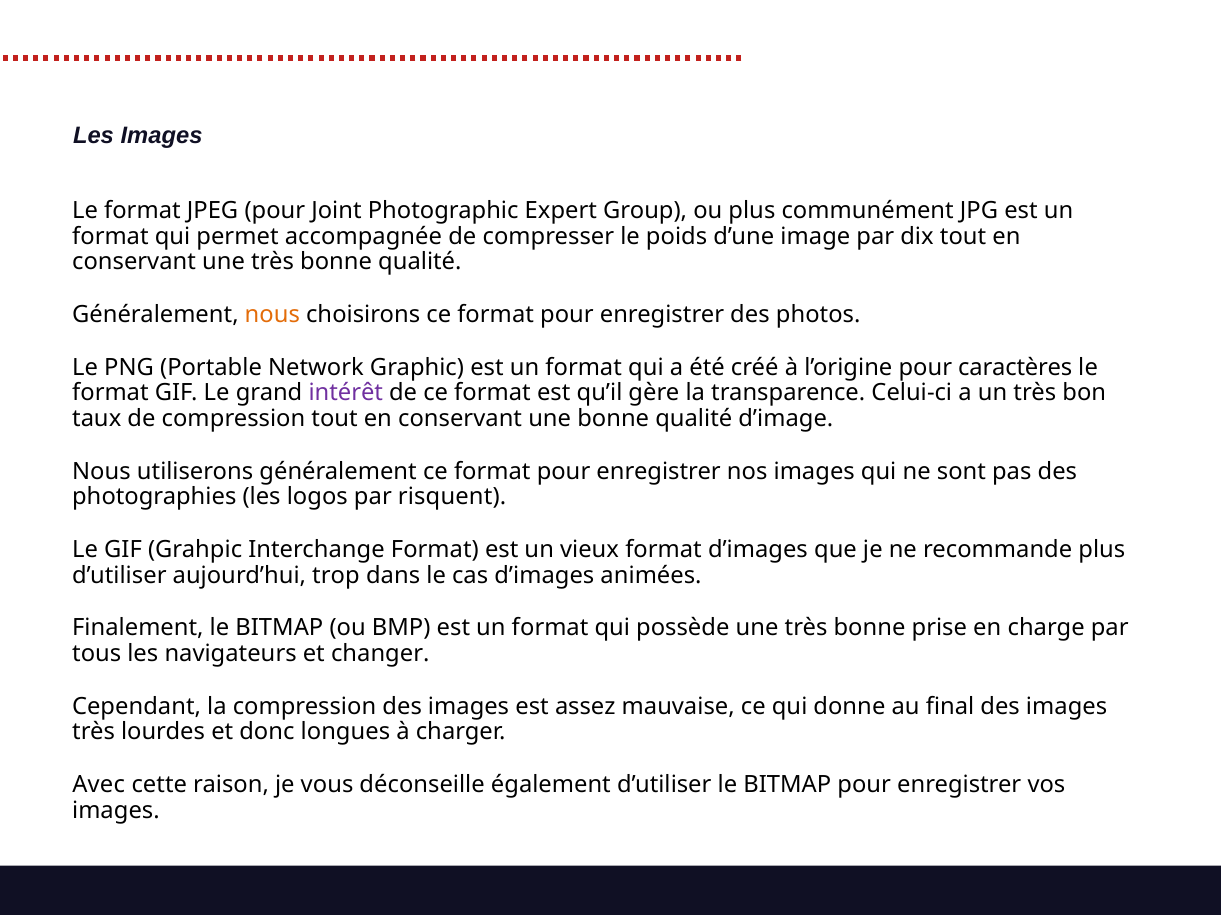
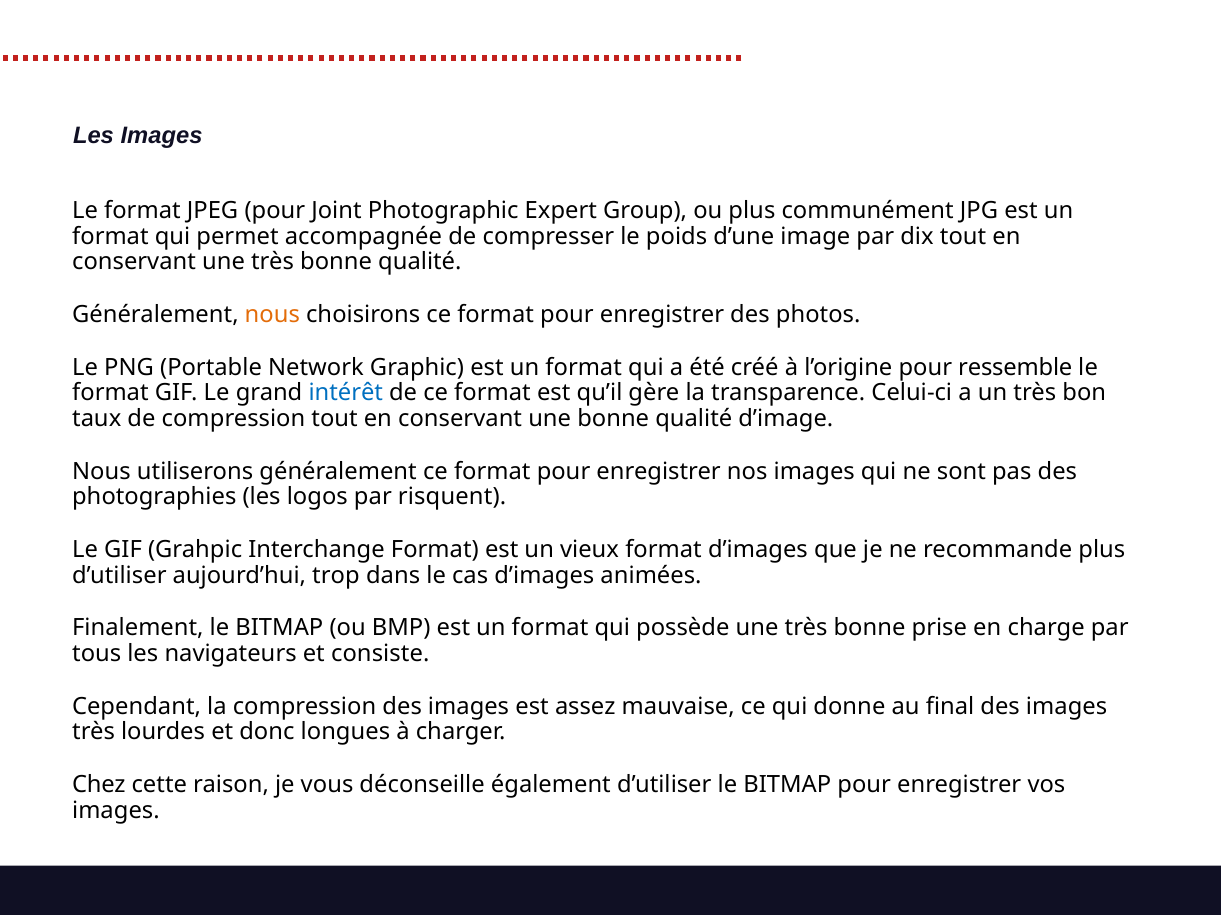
caractères: caractères -> ressemble
intérêt colour: purple -> blue
changer: changer -> consiste
Avec: Avec -> Chez
